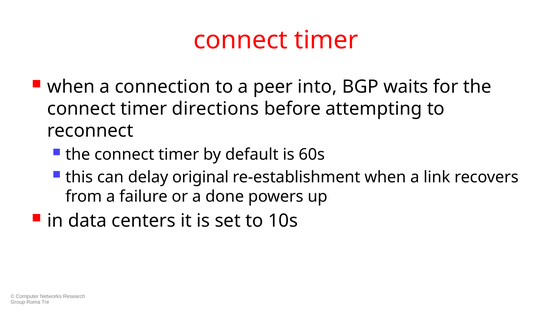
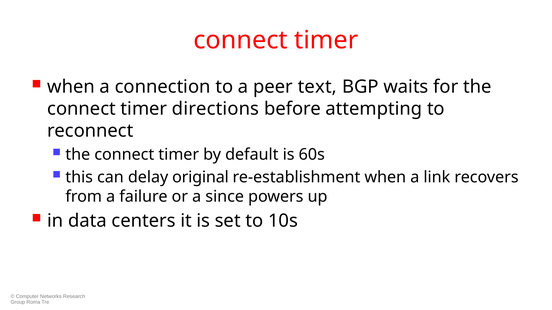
into: into -> text
done: done -> since
